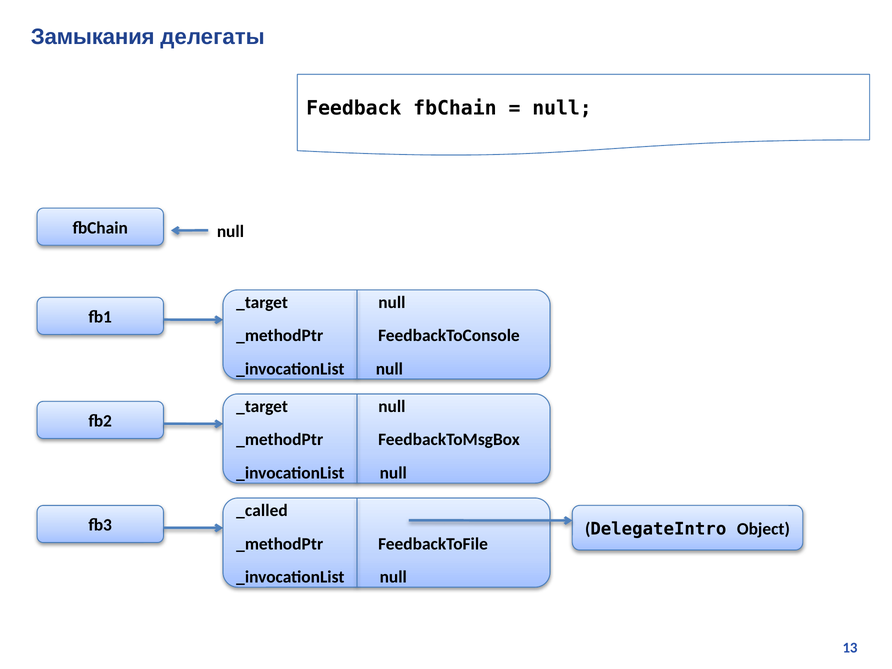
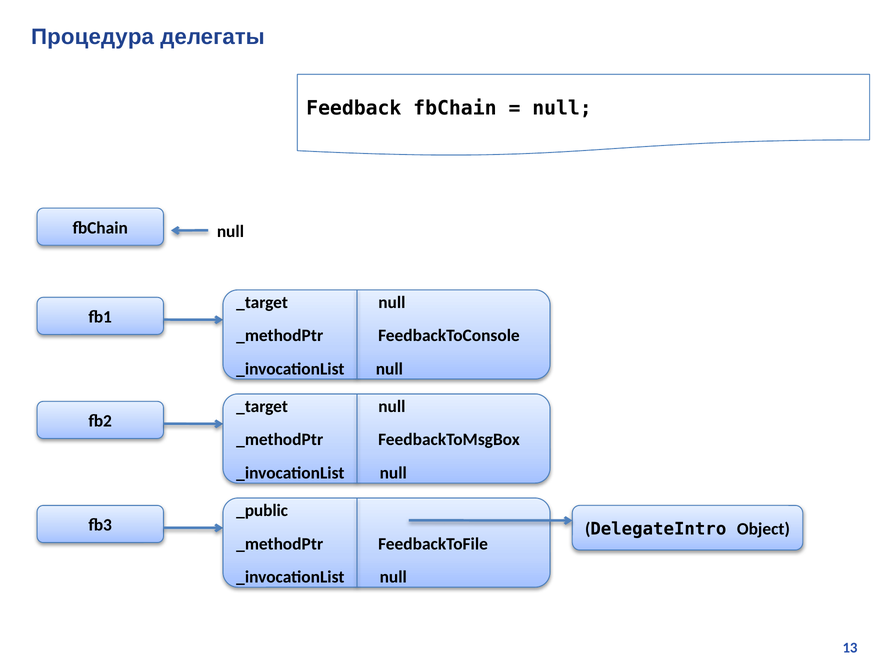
Замыкания: Замыкания -> Процедура
_called: _called -> _public
